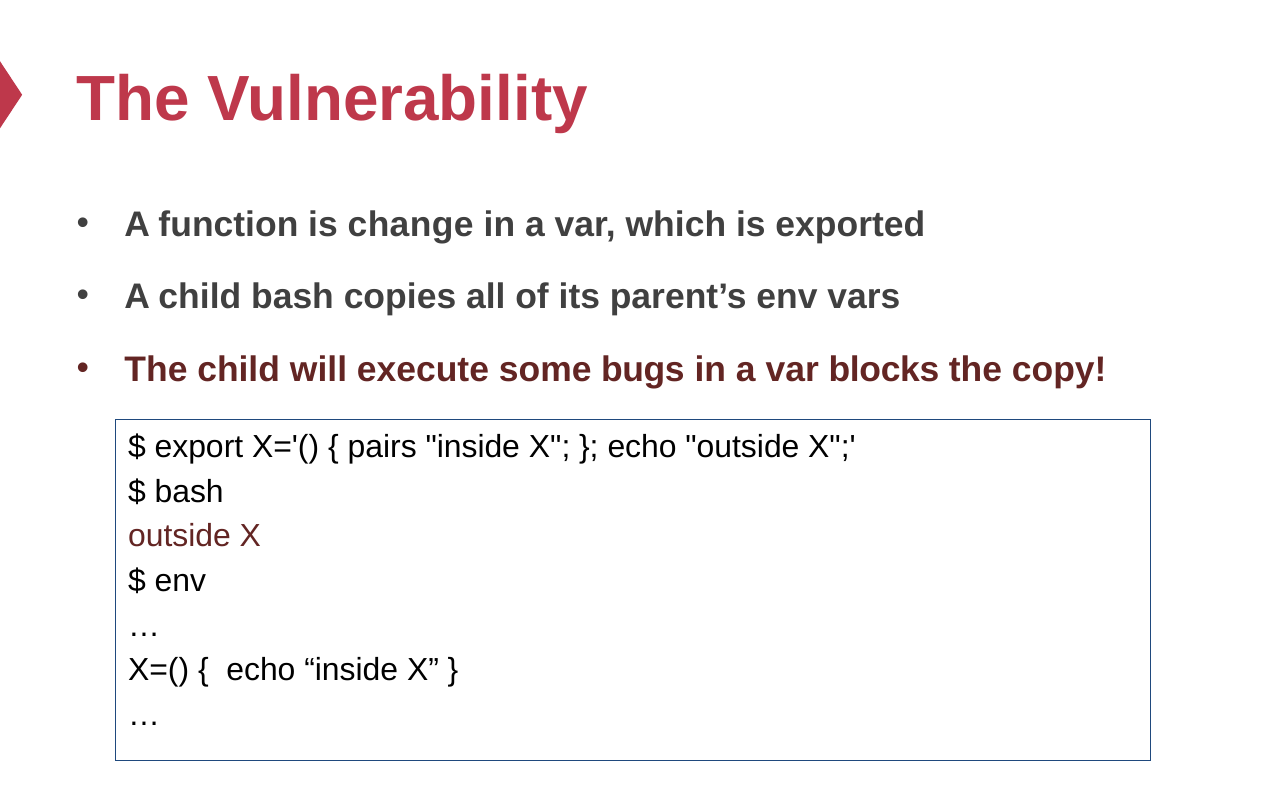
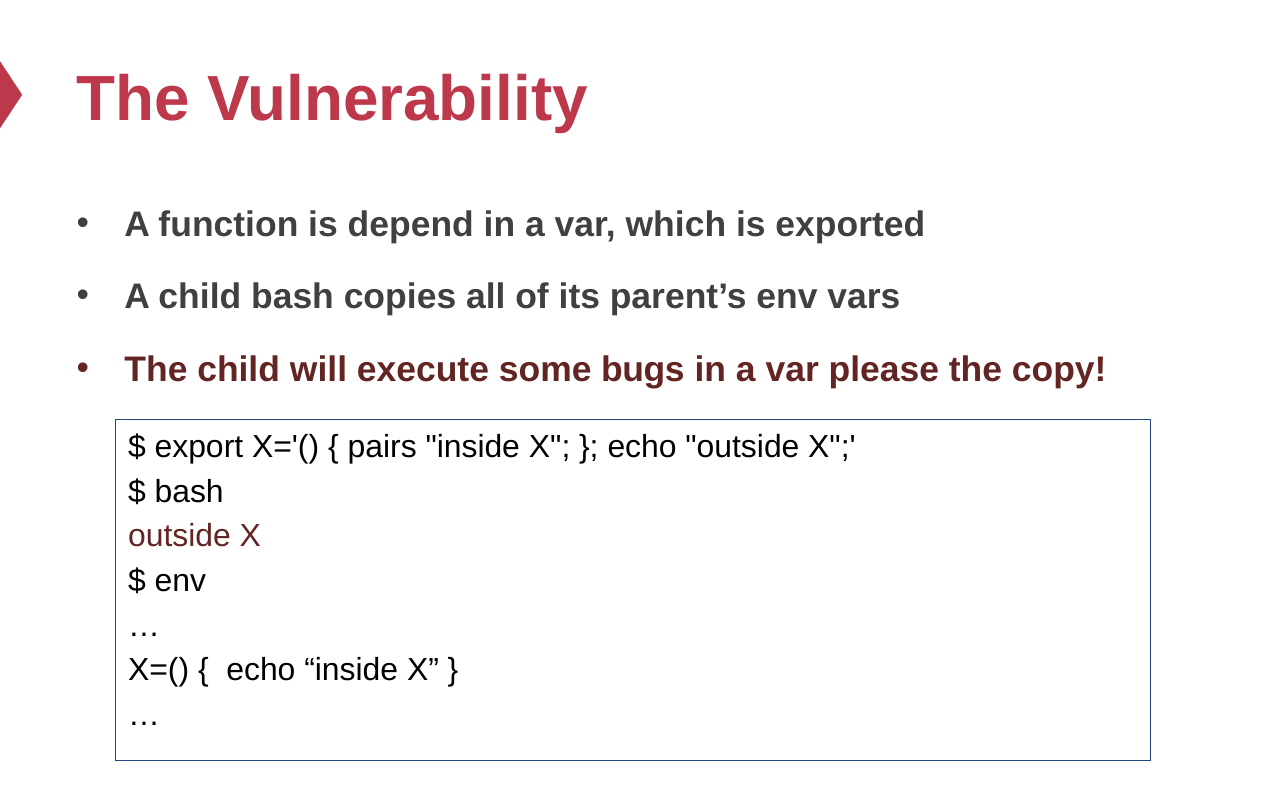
change: change -> depend
blocks: blocks -> please
